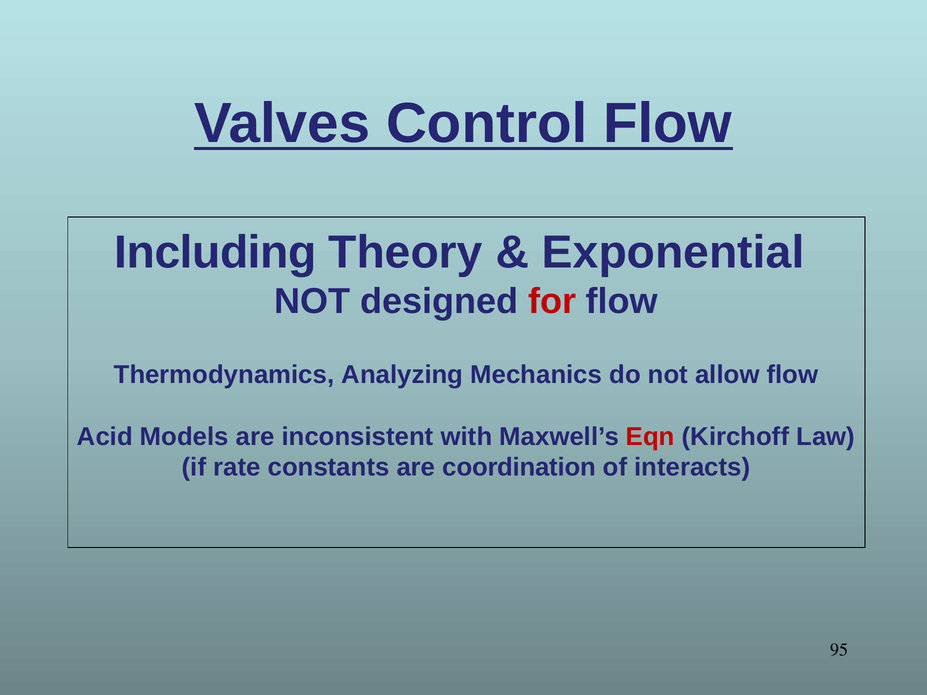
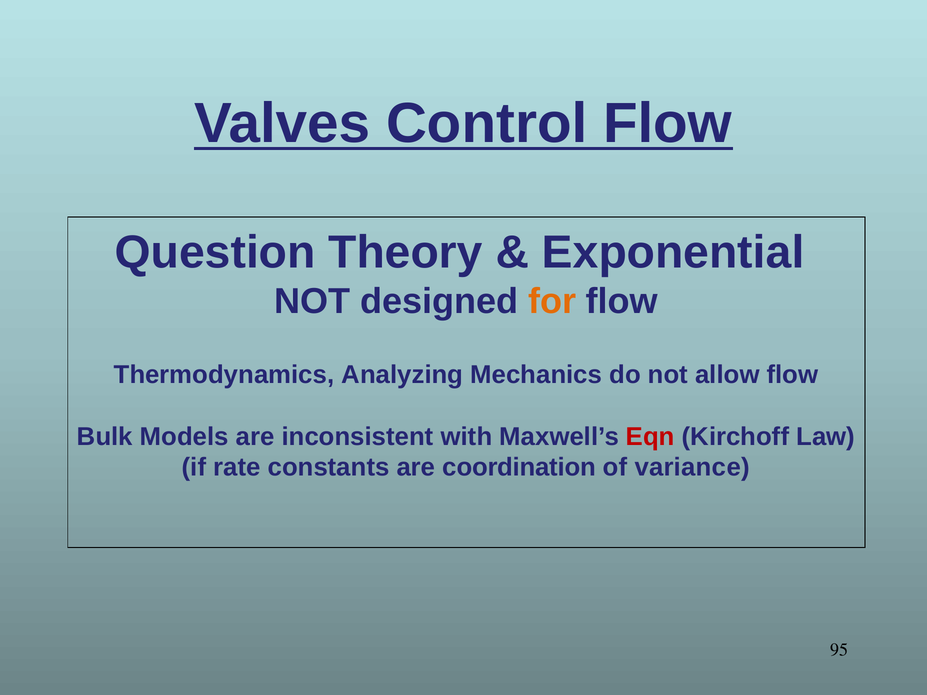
Including: Including -> Question
for colour: red -> orange
Acid: Acid -> Bulk
interacts: interacts -> variance
